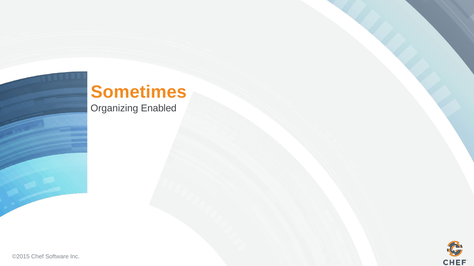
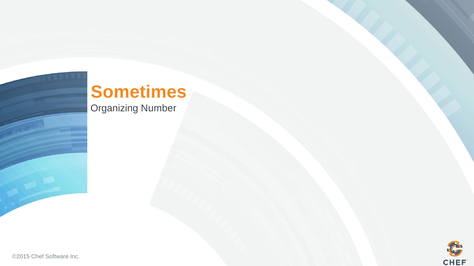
Enabled: Enabled -> Number
